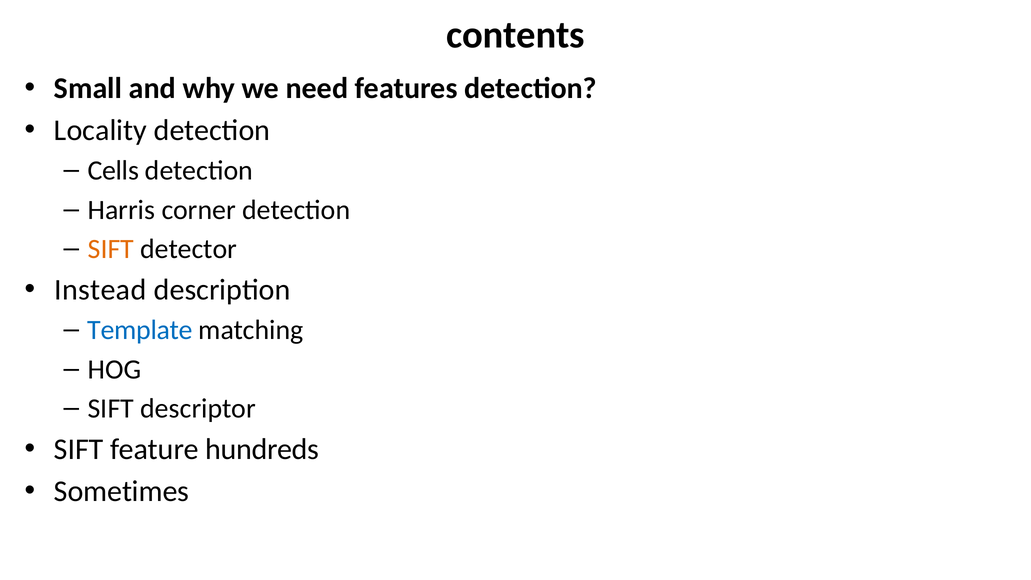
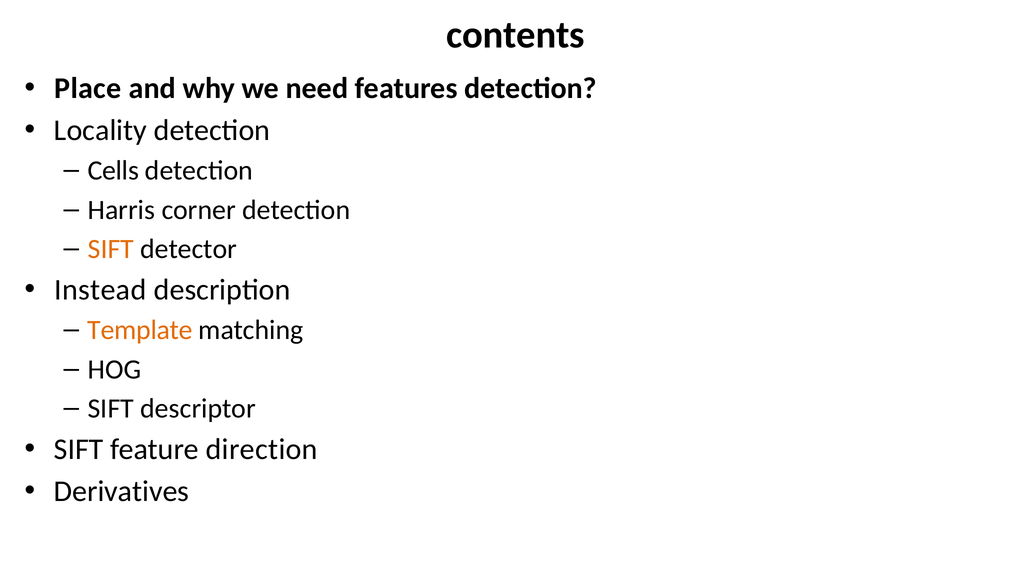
Small: Small -> Place
Template colour: blue -> orange
hundreds: hundreds -> direction
Sometimes: Sometimes -> Derivatives
